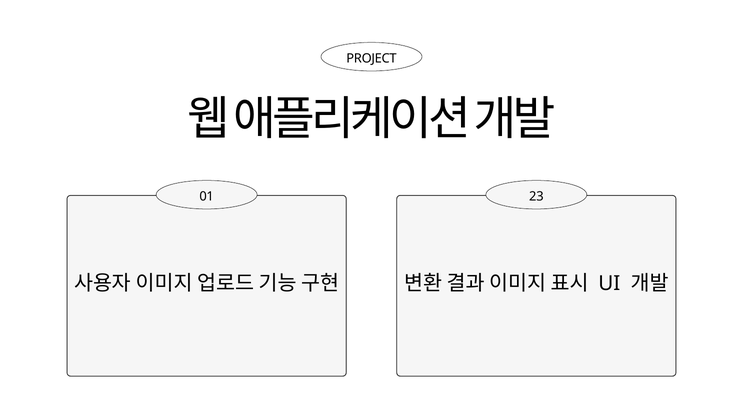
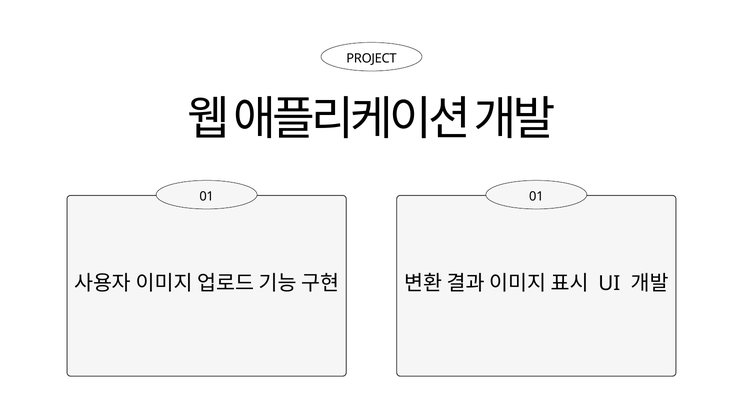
01 23: 23 -> 01
